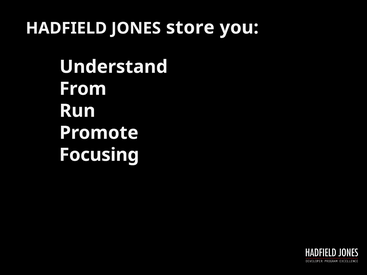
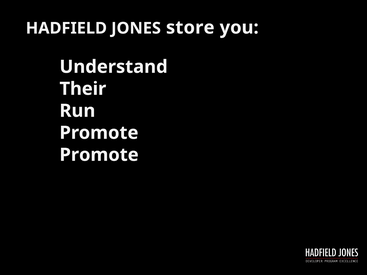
From: From -> Their
Focusing at (99, 155): Focusing -> Promote
